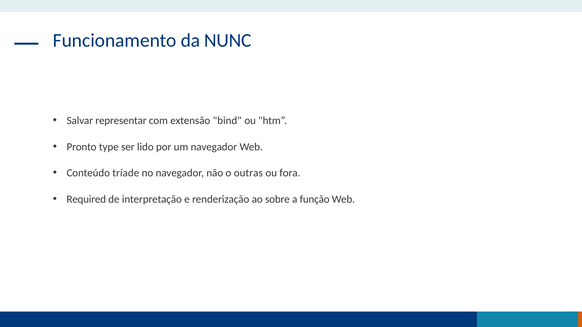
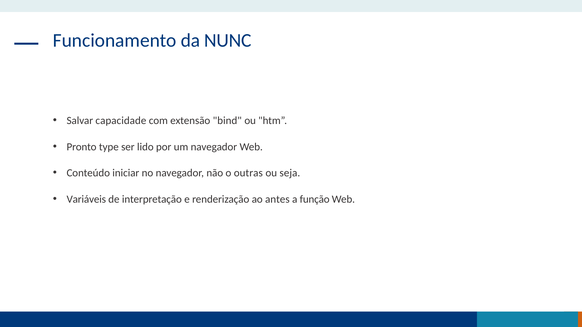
representar: representar -> capacidade
tríade: tríade -> iniciar
fora: fora -> seja
Required: Required -> Variáveis
sobre: sobre -> antes
